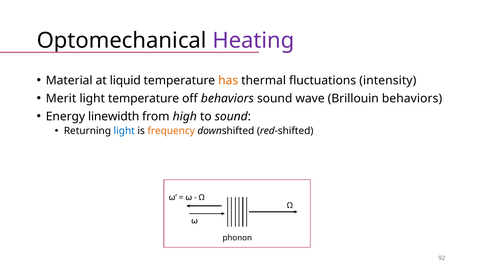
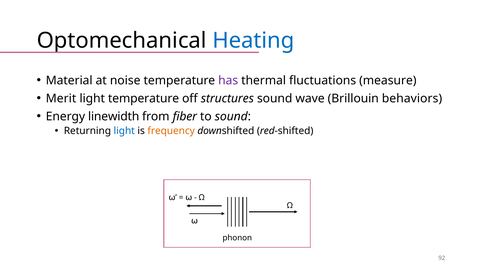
Heating colour: purple -> blue
liquid: liquid -> noise
has colour: orange -> purple
intensity: intensity -> measure
off behaviors: behaviors -> structures
high: high -> fiber
